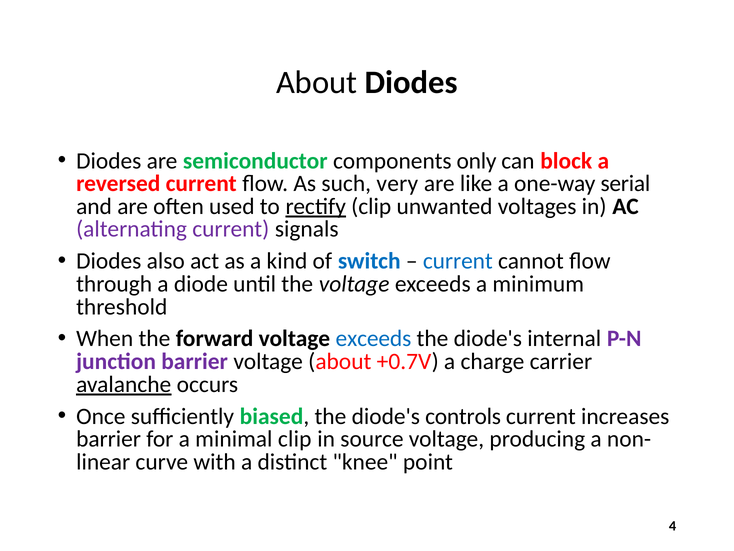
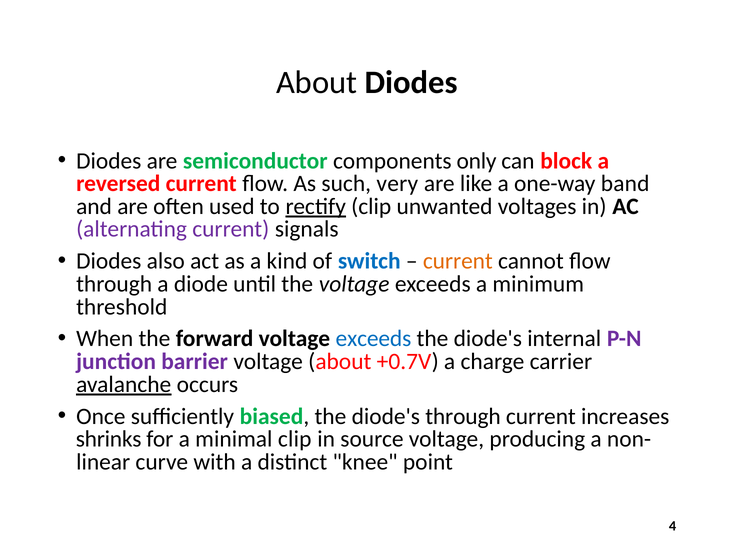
serial: serial -> band
current at (458, 261) colour: blue -> orange
diode's controls: controls -> through
barrier at (109, 439): barrier -> shrinks
